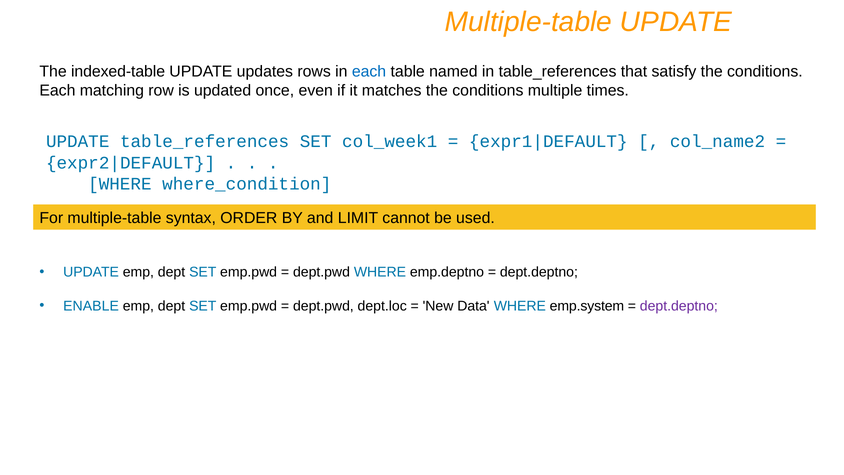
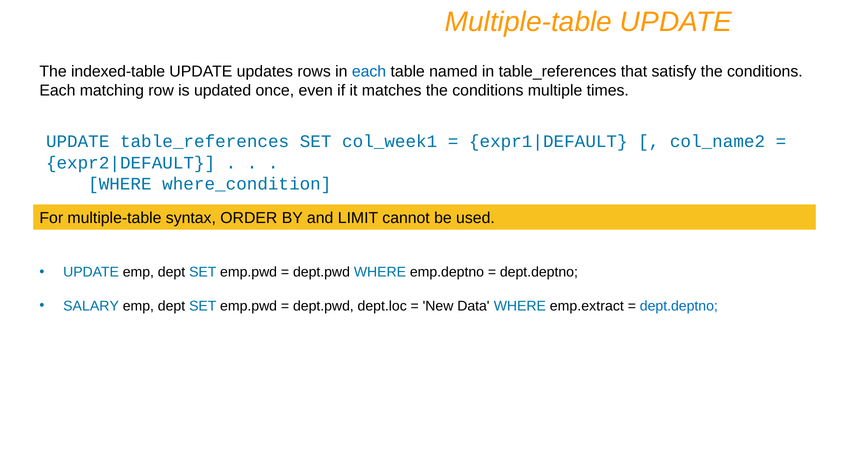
ENABLE: ENABLE -> SALARY
emp.system: emp.system -> emp.extract
dept.deptno at (679, 306) colour: purple -> blue
